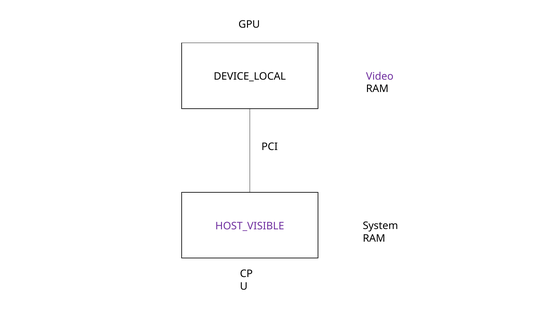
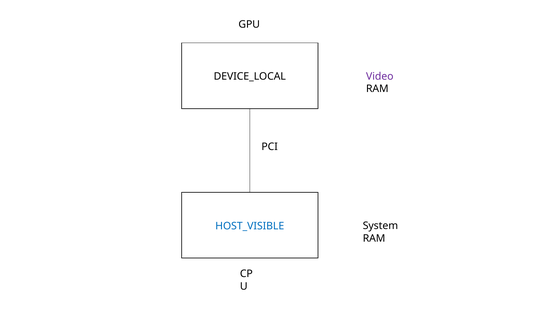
HOST_VISIBLE colour: purple -> blue
